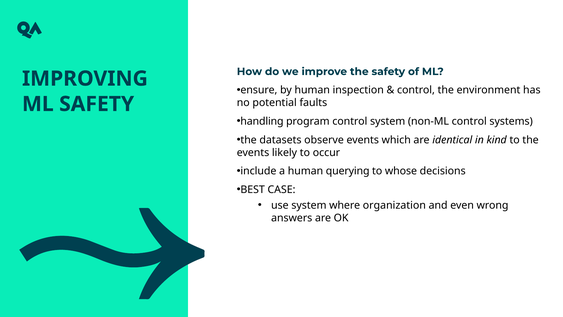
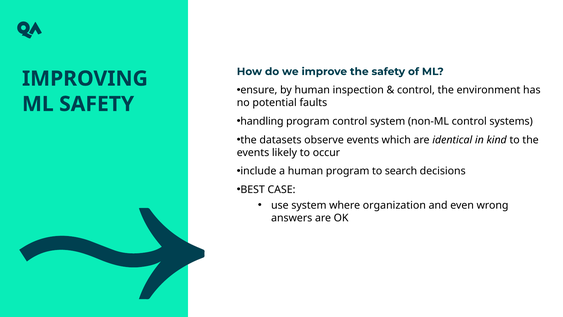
human querying: querying -> program
whose: whose -> search
